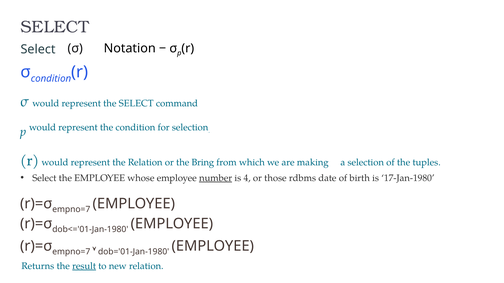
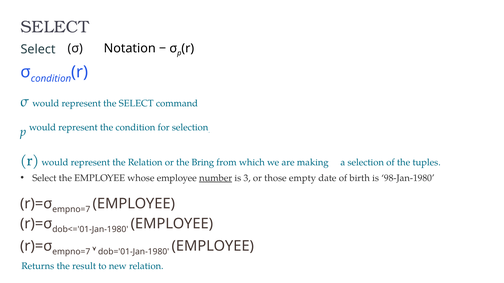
4: 4 -> 3
rdbms: rdbms -> empty
17-Jan-1980: 17-Jan-1980 -> 98-Jan-1980
result underline: present -> none
